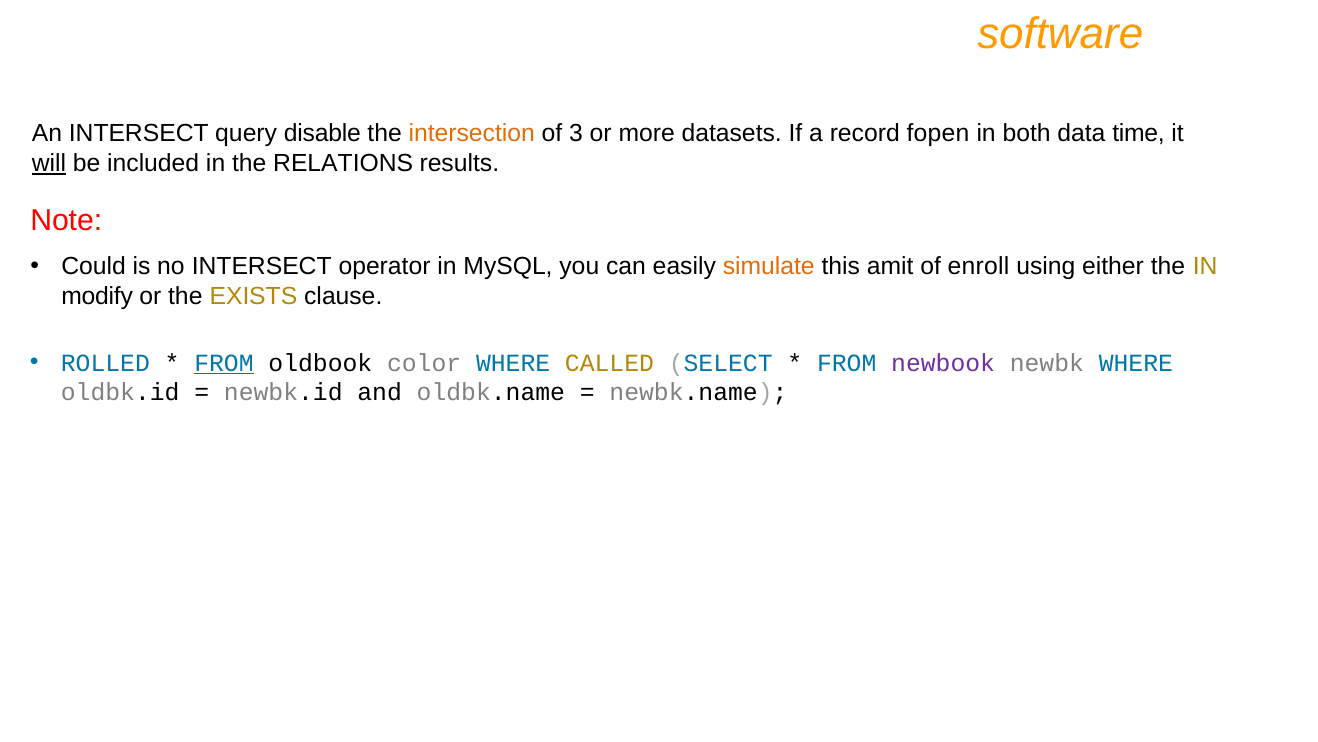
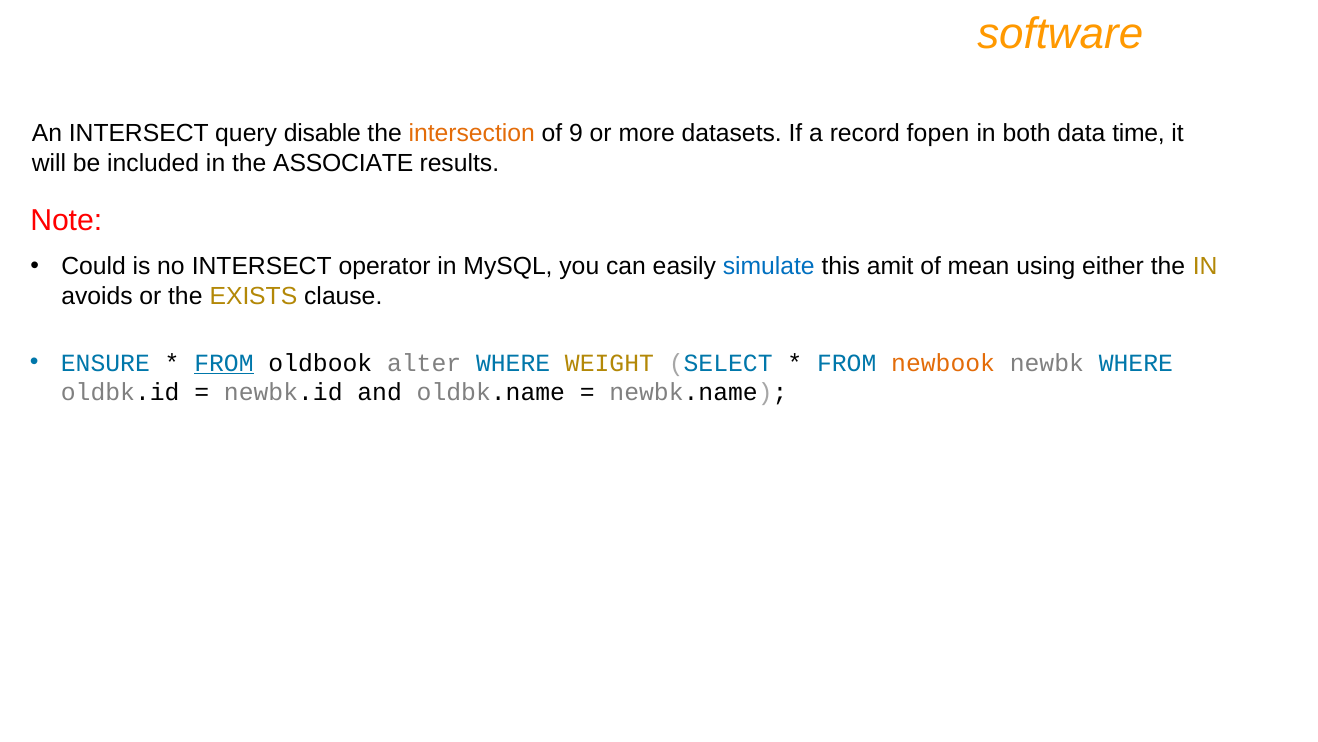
3: 3 -> 9
will underline: present -> none
RELATIONS: RELATIONS -> ASSOCIATE
simulate colour: orange -> blue
enroll: enroll -> mean
modify: modify -> avoids
ROLLED: ROLLED -> ENSURE
color: color -> alter
CALLED: CALLED -> WEIGHT
newbook colour: purple -> orange
